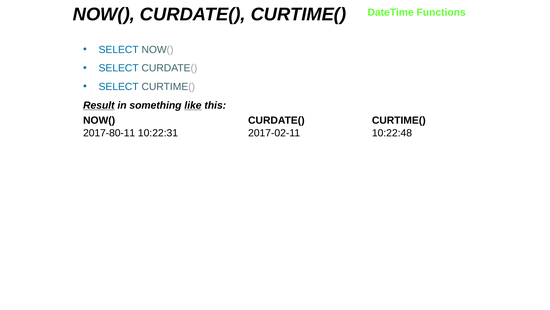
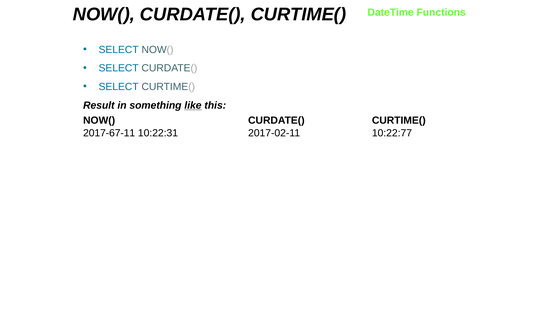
Result underline: present -> none
2017-80-11: 2017-80-11 -> 2017-67-11
10:22:48: 10:22:48 -> 10:22:77
